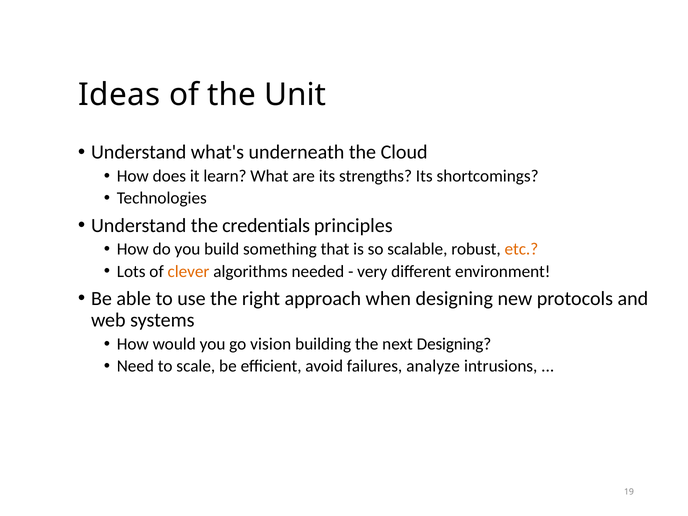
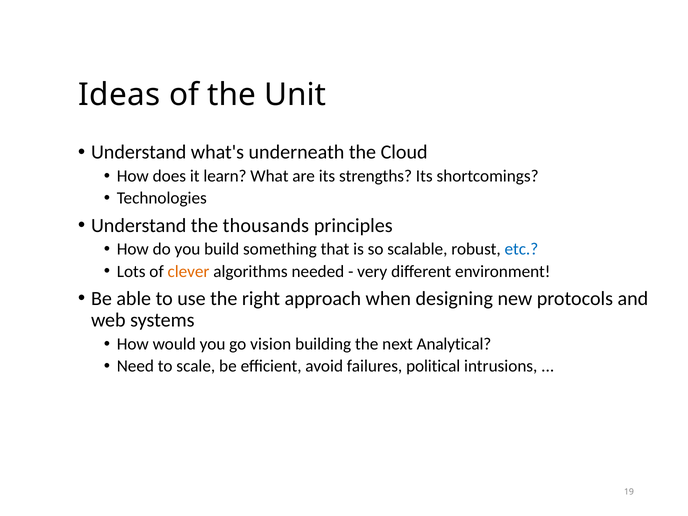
credentials: credentials -> thousands
etc colour: orange -> blue
next Designing: Designing -> Analytical
analyze: analyze -> political
